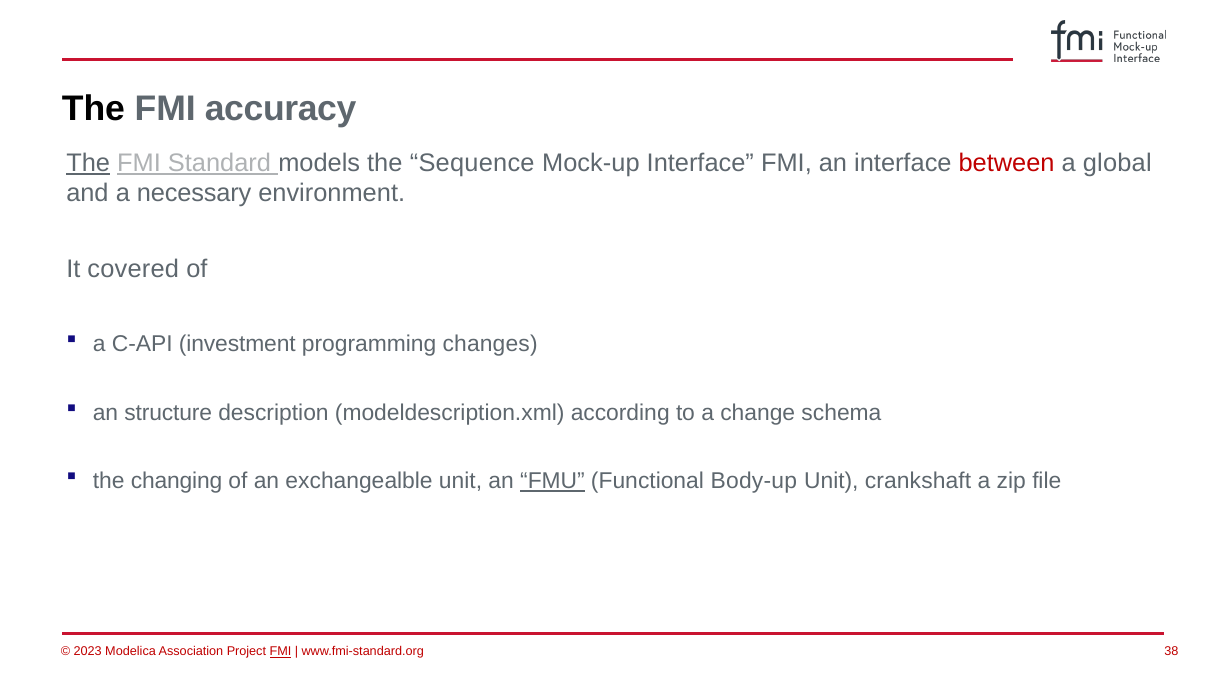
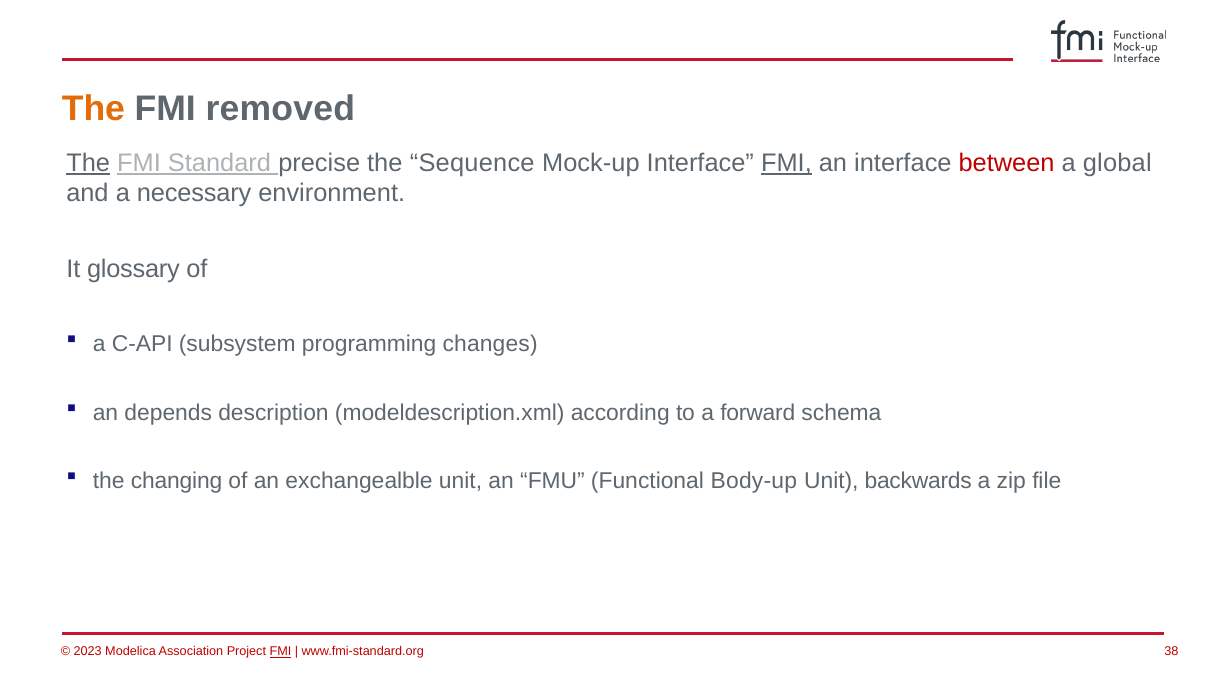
The at (93, 109) colour: black -> orange
accuracy: accuracy -> removed
models: models -> precise
FMI at (786, 163) underline: none -> present
covered: covered -> glossary
investment: investment -> subsystem
structure: structure -> depends
change: change -> forward
FMU underline: present -> none
crankshaft: crankshaft -> backwards
